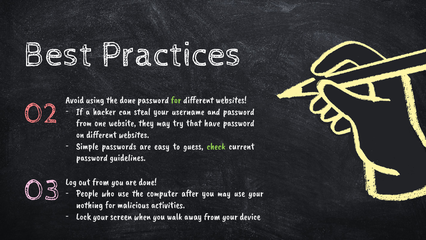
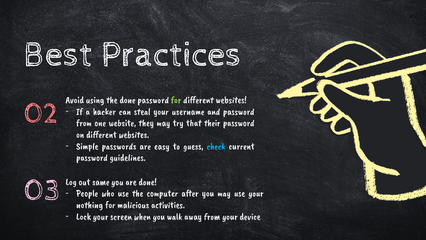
have: have -> their
check colour: light green -> light blue
out from: from -> same
